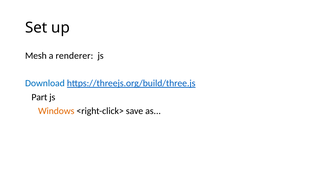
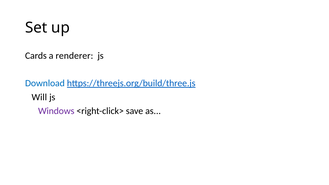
Mesh: Mesh -> Cards
Part: Part -> Will
Windows colour: orange -> purple
